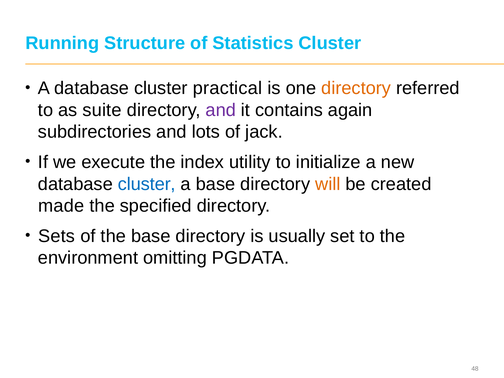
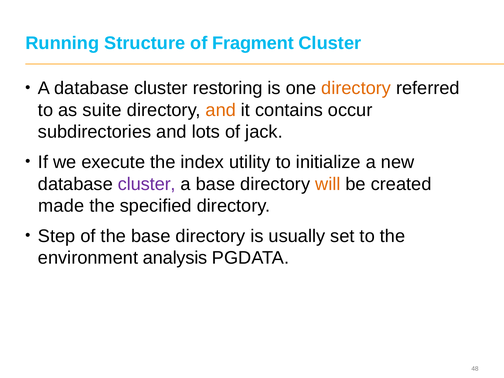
Statistics: Statistics -> Fragment
practical: practical -> restoring
and at (221, 110) colour: purple -> orange
again: again -> occur
cluster at (147, 184) colour: blue -> purple
Sets: Sets -> Step
omitting: omitting -> analysis
